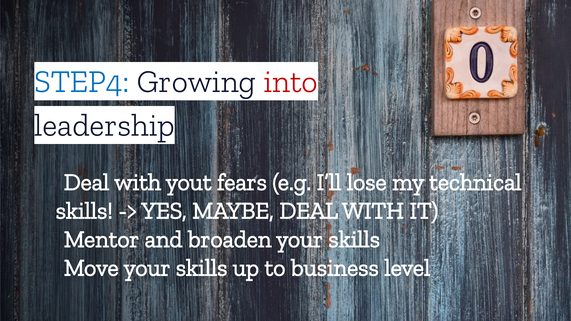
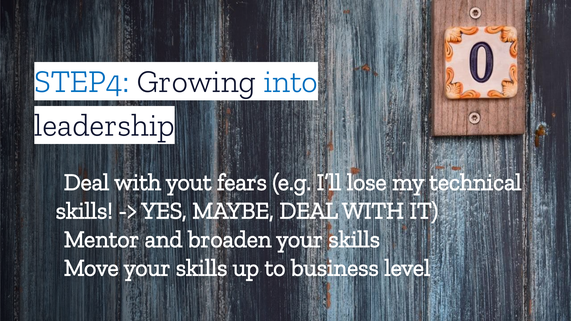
into colour: red -> blue
